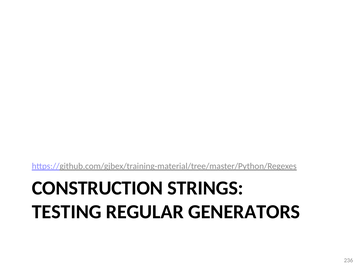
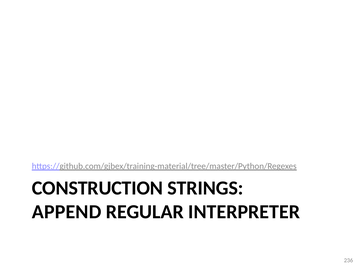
TESTING: TESTING -> APPEND
GENERATORS: GENERATORS -> INTERPRETER
